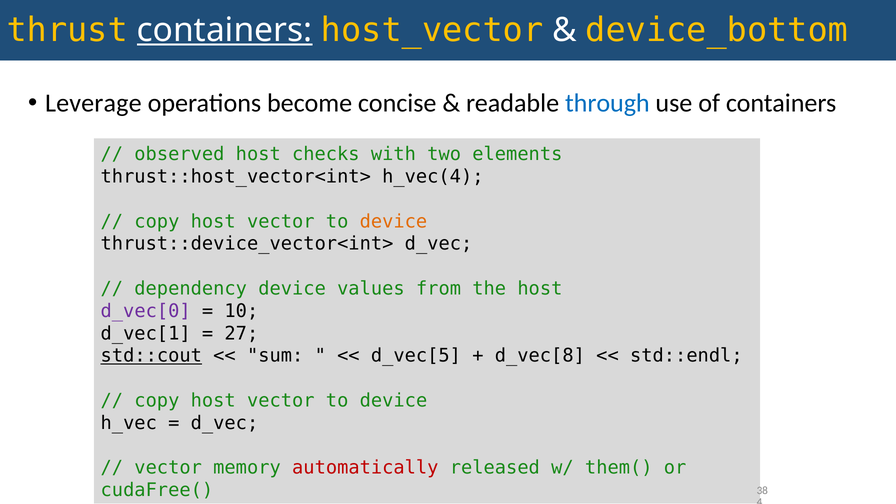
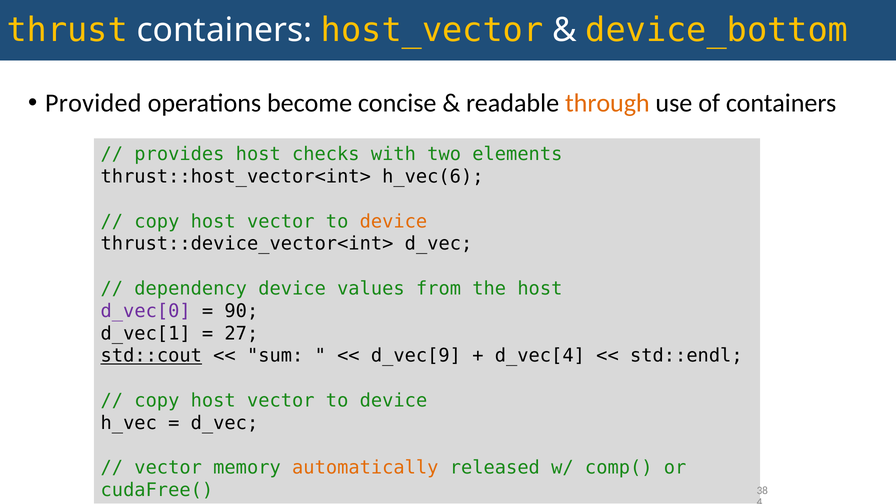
containers at (225, 30) underline: present -> none
Leverage: Leverage -> Provided
through colour: blue -> orange
observed: observed -> provides
h_vec(4: h_vec(4 -> h_vec(6
10: 10 -> 90
d_vec[5: d_vec[5 -> d_vec[9
d_vec[8: d_vec[8 -> d_vec[4
automatically colour: red -> orange
them(: them( -> comp(
